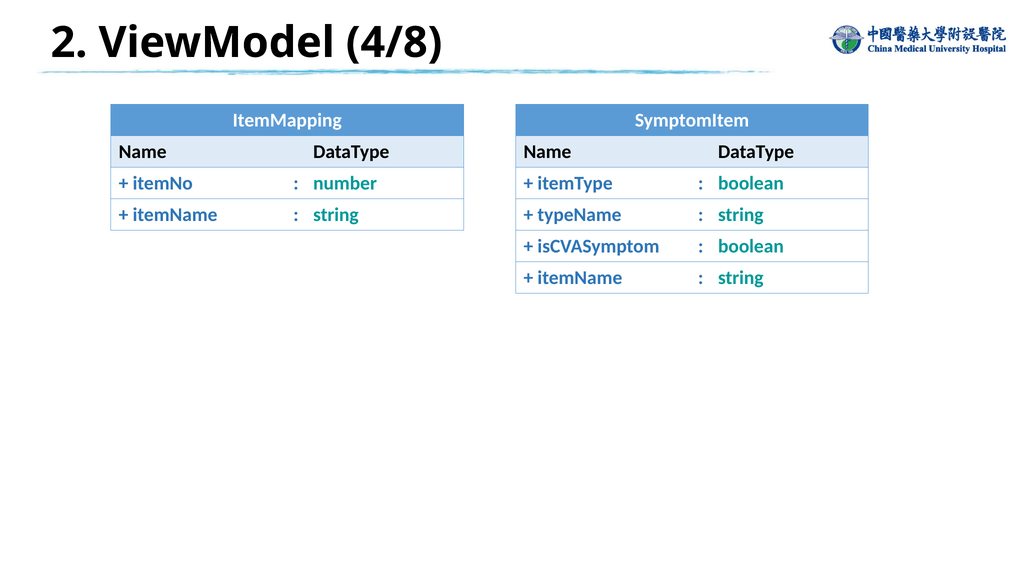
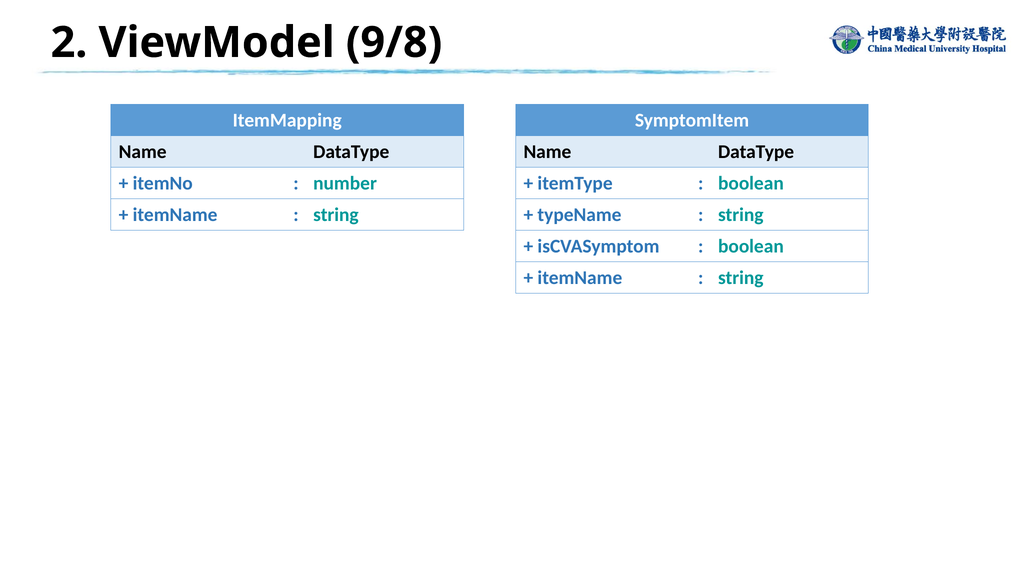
4/8: 4/8 -> 9/8
